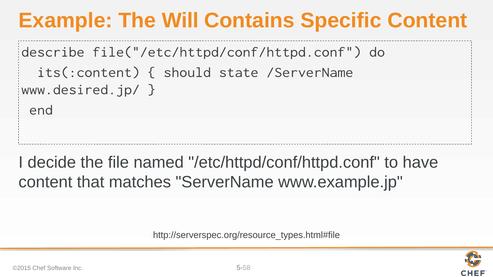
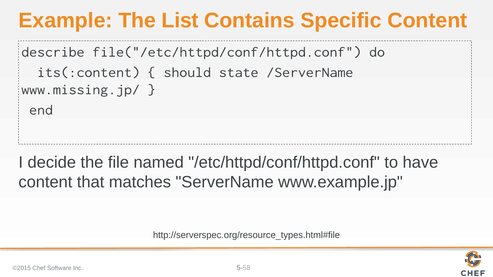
Will: Will -> List
www.desired.jp/: www.desired.jp/ -> www.missing.jp/
